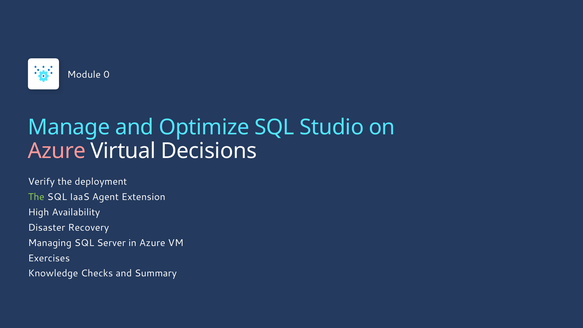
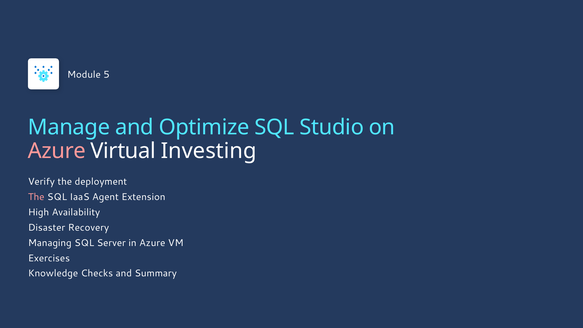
0: 0 -> 5
Decisions: Decisions -> Investing
The at (36, 197) colour: light green -> pink
